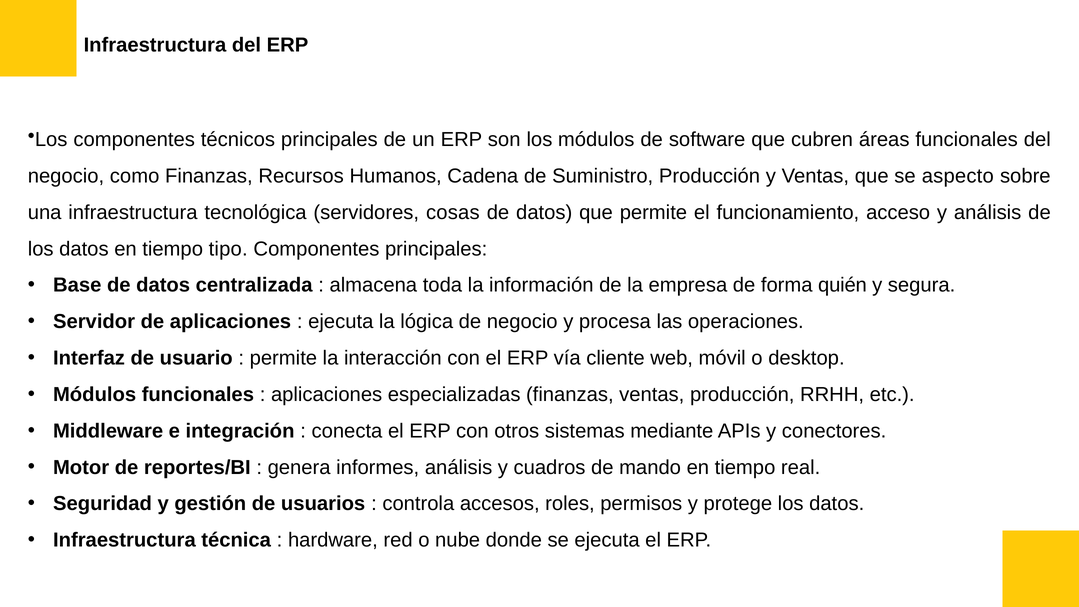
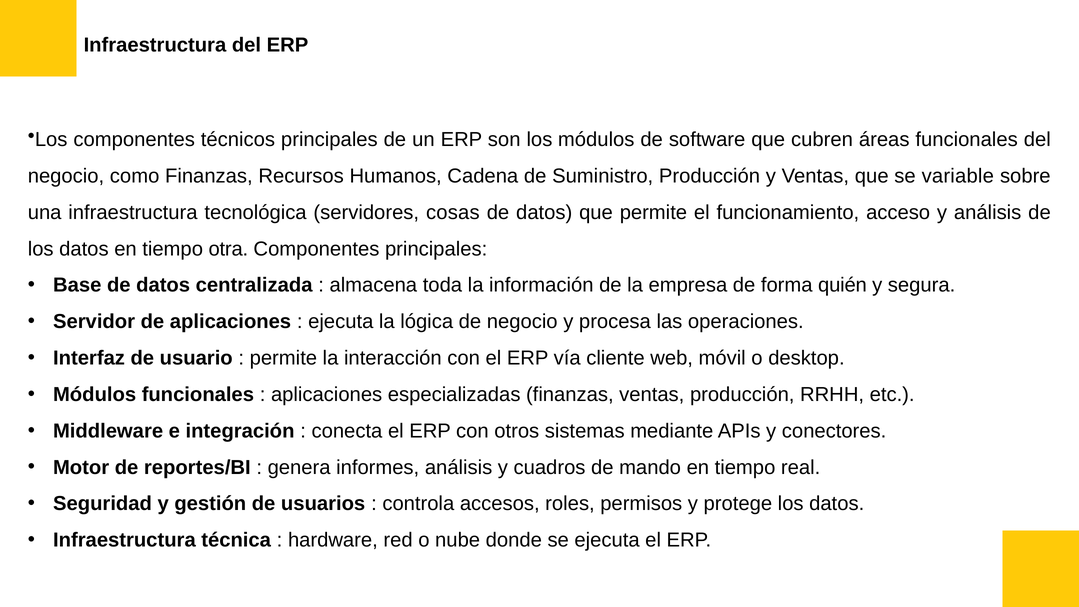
aspecto: aspecto -> variable
tipo: tipo -> otra
